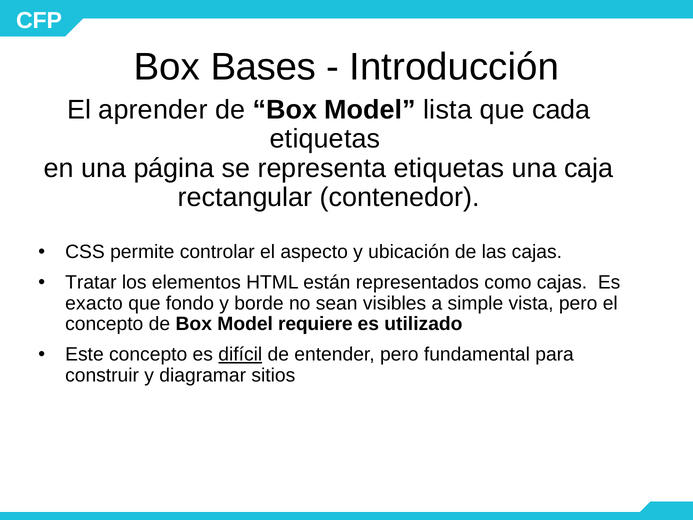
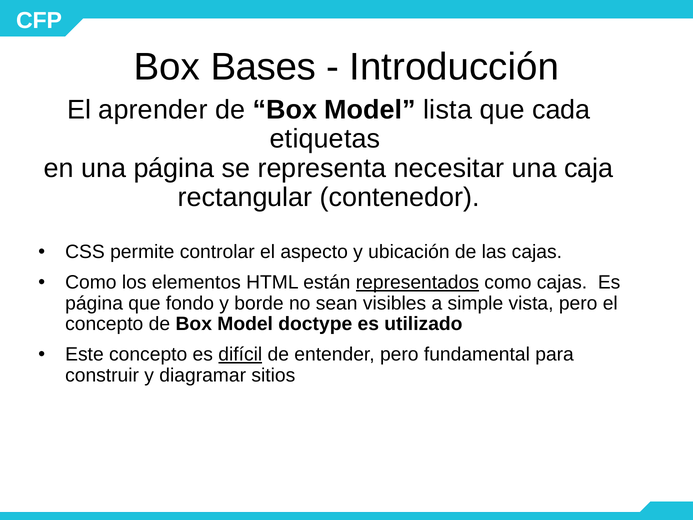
representa etiquetas: etiquetas -> necesitar
Tratar at (91, 282): Tratar -> Como
representados underline: none -> present
exacto at (94, 303): exacto -> página
requiere: requiere -> doctype
